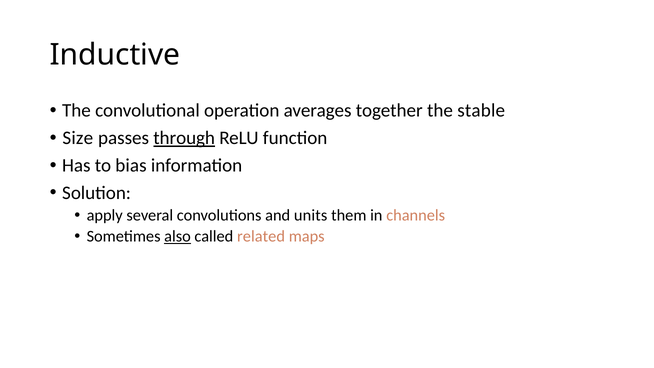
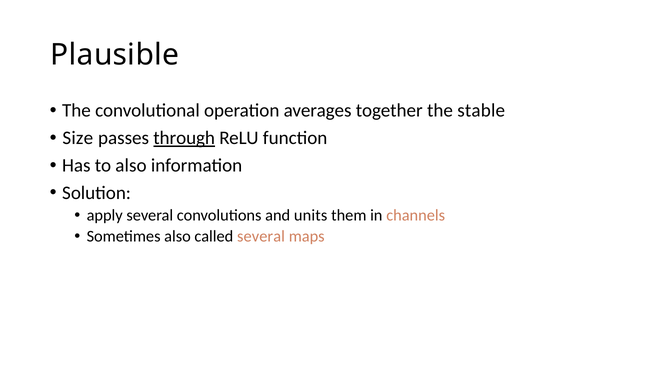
Inductive: Inductive -> Plausible
to bias: bias -> also
also at (177, 236) underline: present -> none
called related: related -> several
